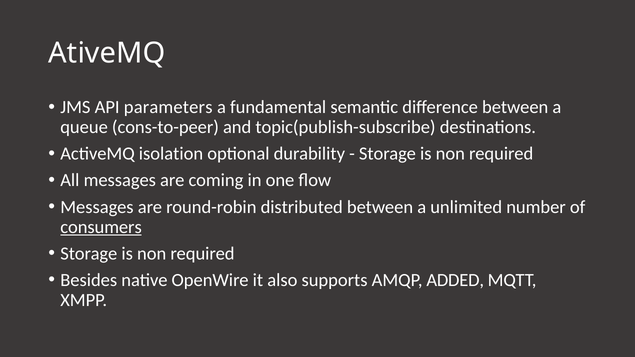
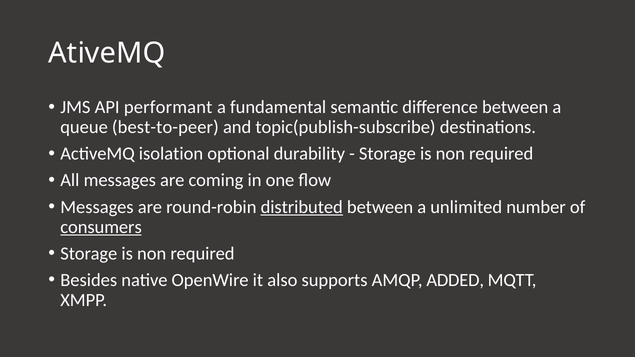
parameters: parameters -> performant
cons-to-peer: cons-to-peer -> best-to-peer
distributed underline: none -> present
